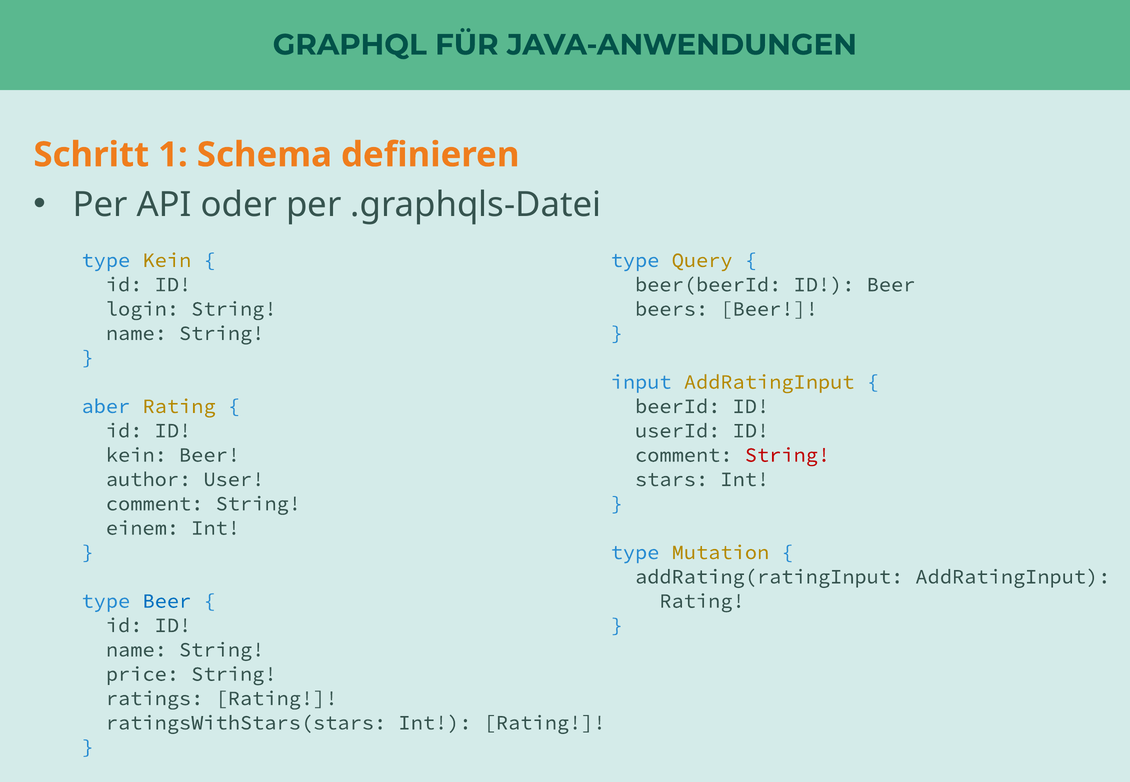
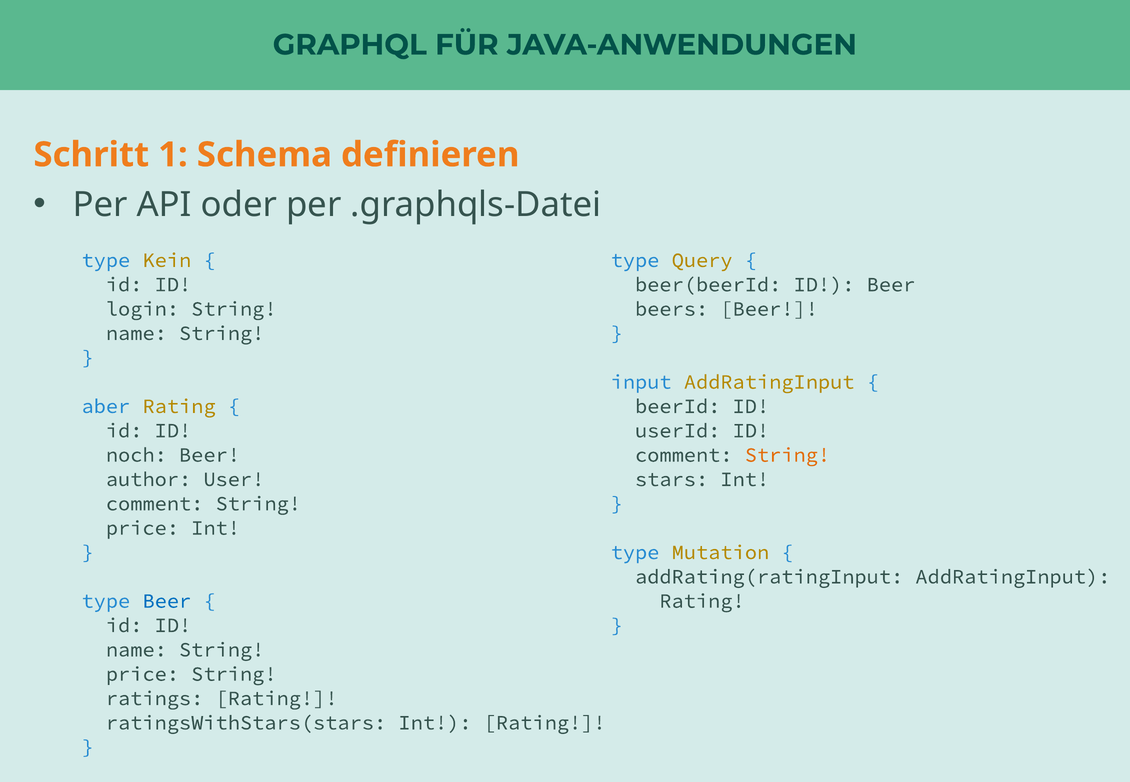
kein at (136, 455): kein -> noch
String at (787, 455) colour: red -> orange
einem at (142, 528): einem -> price
